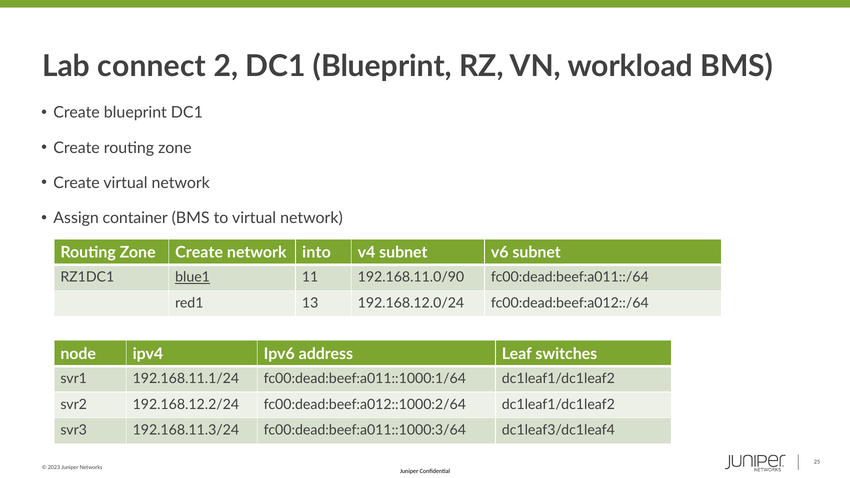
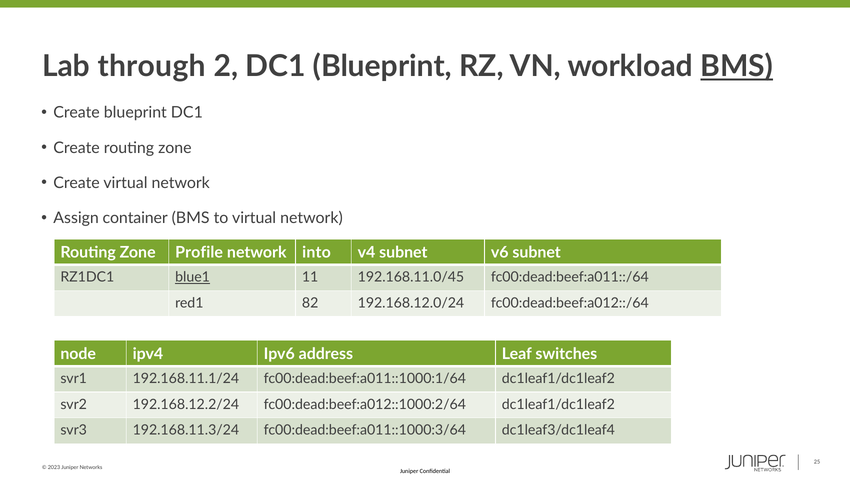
connect: connect -> through
BMS at (737, 66) underline: none -> present
Zone Create: Create -> Profile
192.168.11.0/90: 192.168.11.0/90 -> 192.168.11.0/45
13: 13 -> 82
